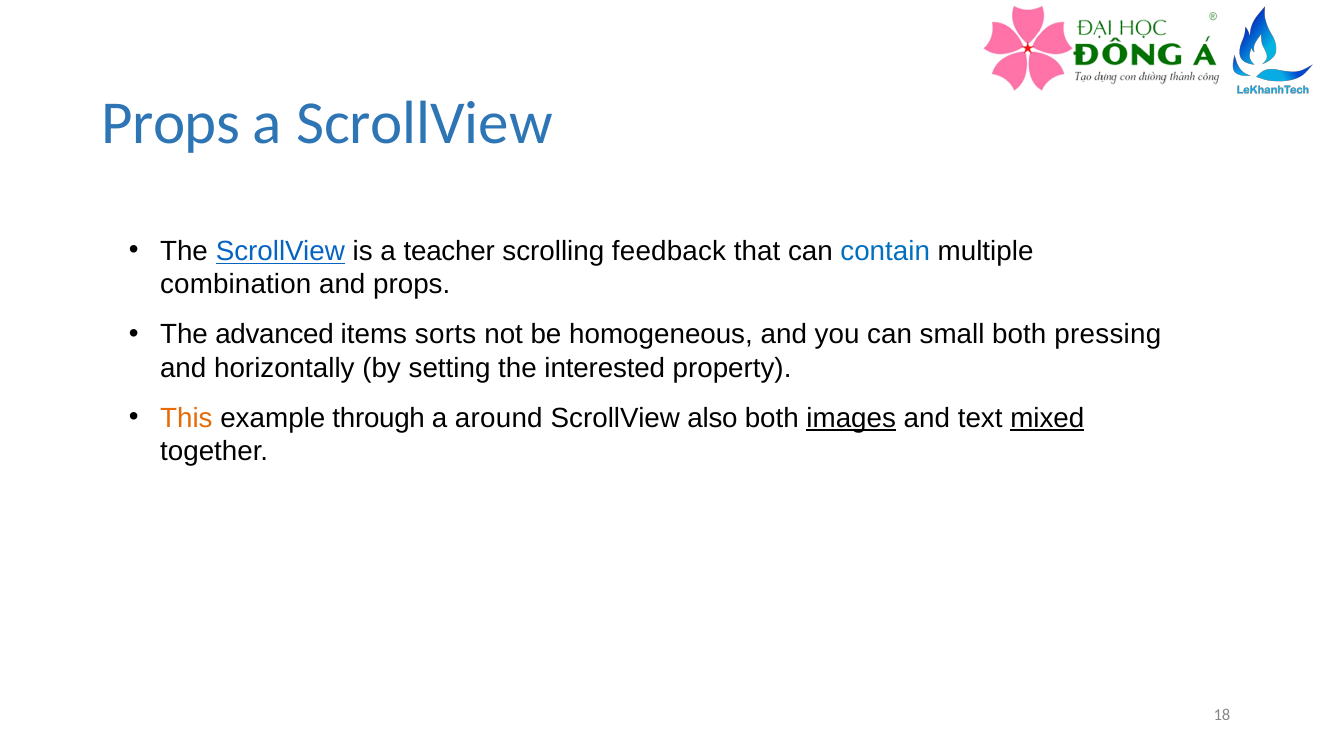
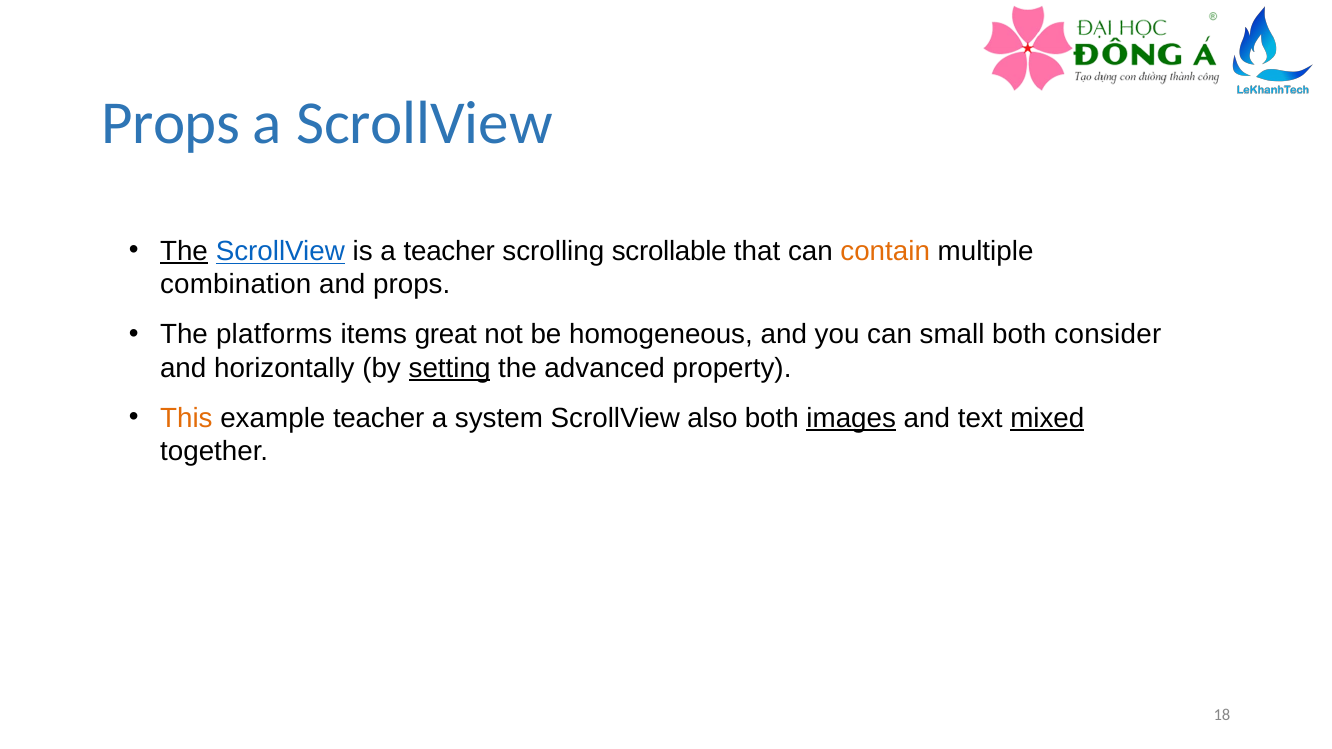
The at (184, 251) underline: none -> present
feedback: feedback -> scrollable
contain colour: blue -> orange
advanced: advanced -> platforms
sorts: sorts -> great
pressing: pressing -> consider
setting underline: none -> present
interested: interested -> advanced
example through: through -> teacher
around: around -> system
